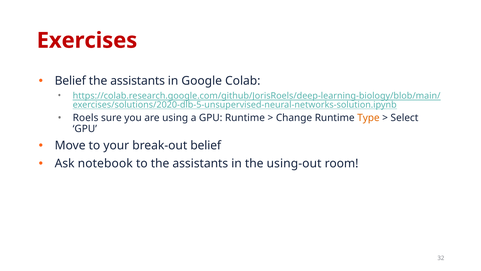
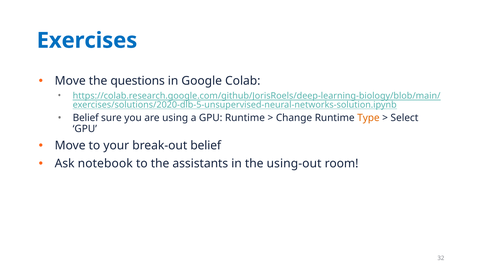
Exercises colour: red -> blue
Belief at (70, 81): Belief -> Move
assistants at (138, 81): assistants -> questions
Roels at (86, 118): Roels -> Belief
